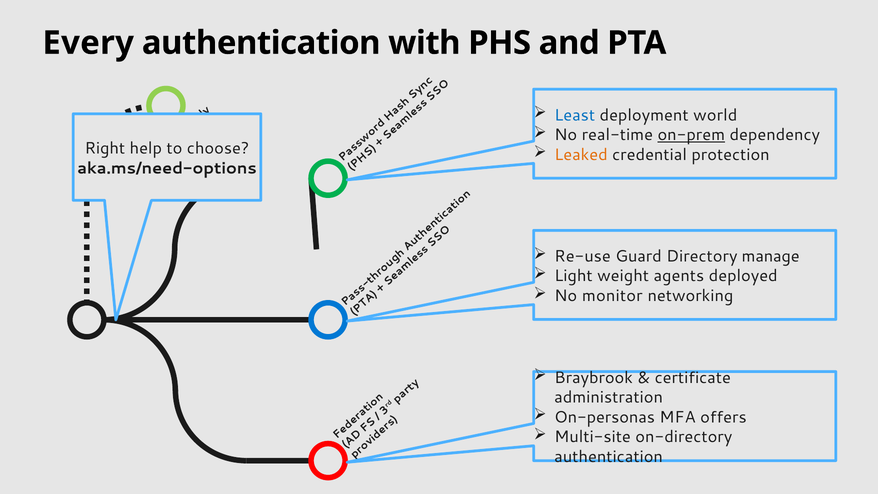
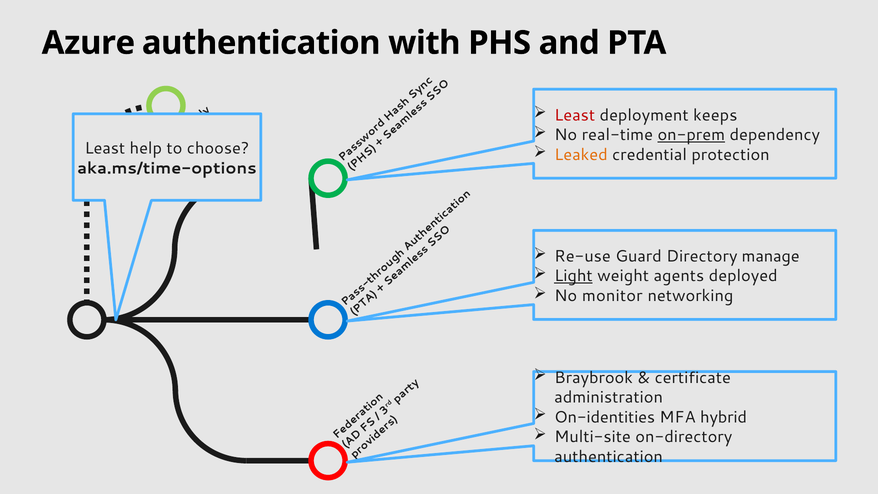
Every: Every -> Azure
Least at (575, 115) colour: blue -> red
world: world -> keeps
Right at (105, 148): Right -> Least
aka.ms/need-options: aka.ms/need-options -> aka.ms/time-options
Light underline: none -> present
On-personas: On-personas -> On-identities
offers: offers -> hybrid
